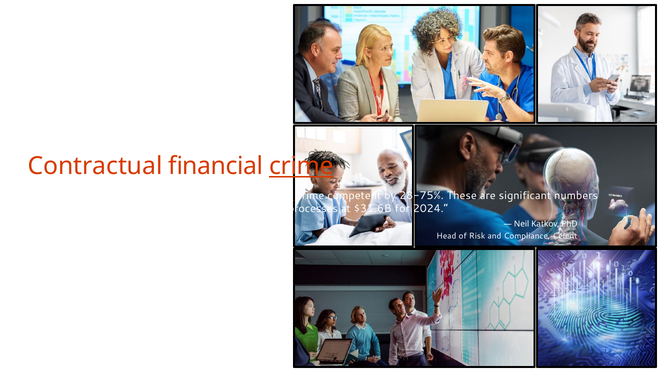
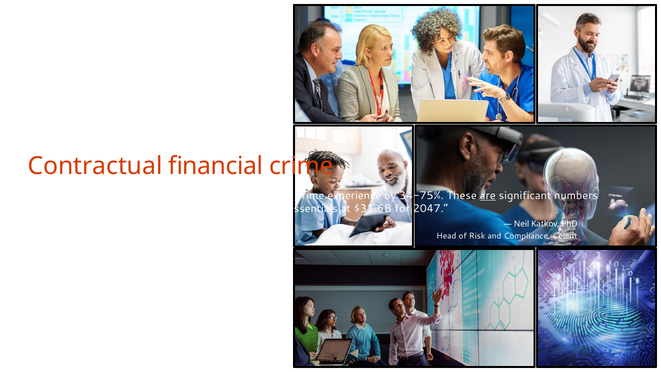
crime at (301, 166) underline: present -> none
competent: competent -> experience
28-75%: 28-75% -> 34-75%
are underline: none -> present
processes: processes -> essentials
2024: 2024 -> 2047
